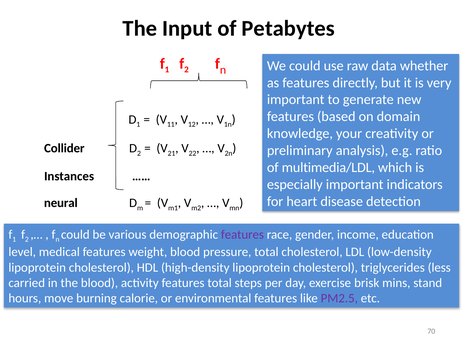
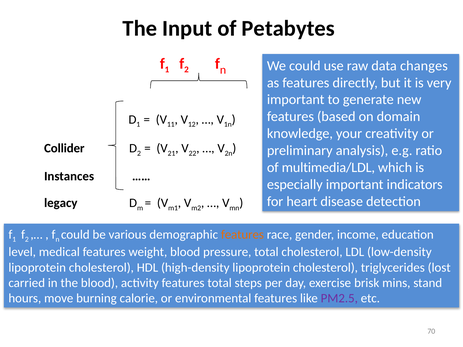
whether: whether -> changes
neural: neural -> legacy
features at (242, 235) colour: purple -> orange
less: less -> lost
